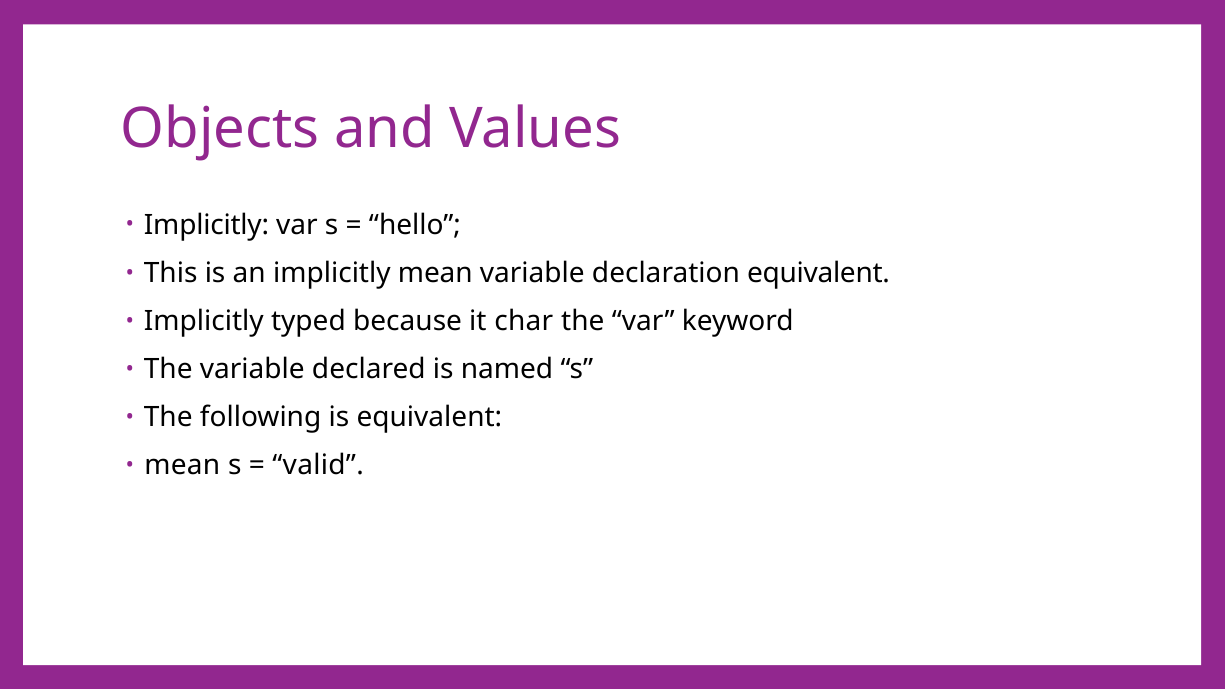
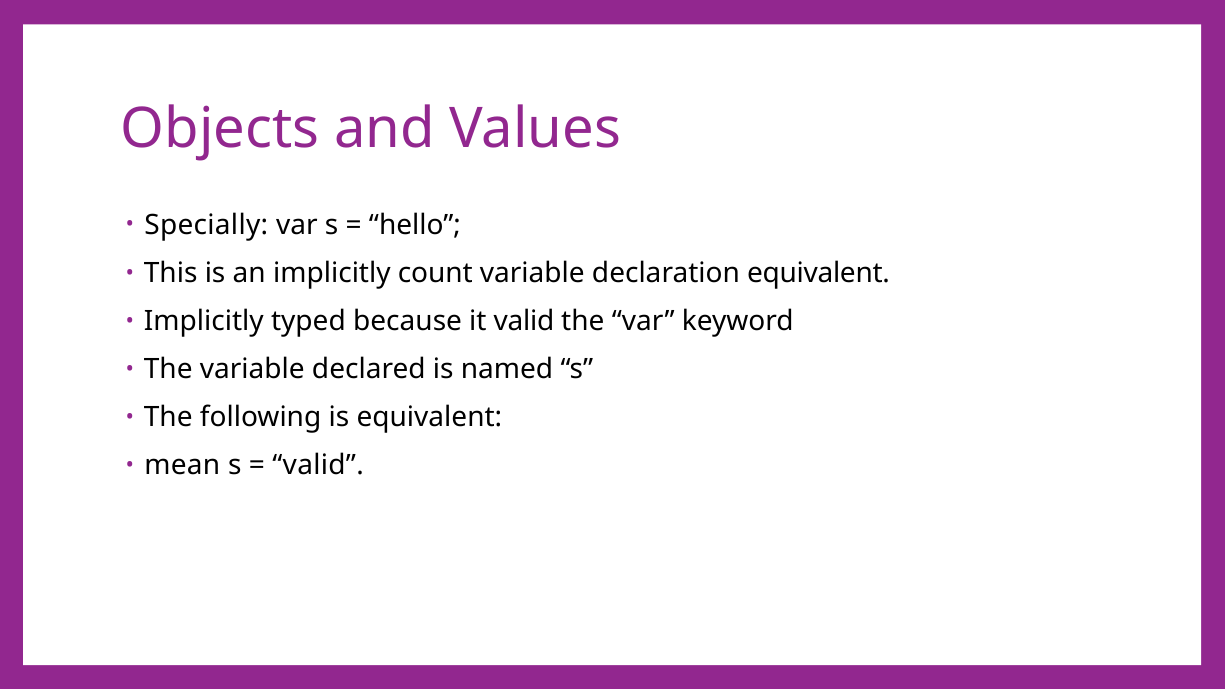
Implicitly at (207, 225): Implicitly -> Specially
implicitly mean: mean -> count
it char: char -> valid
